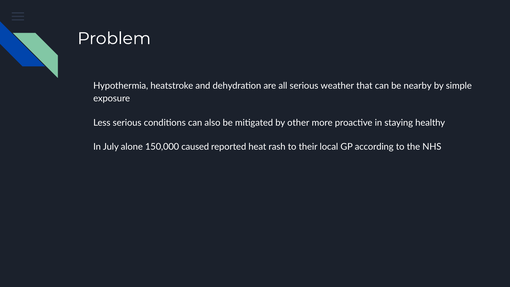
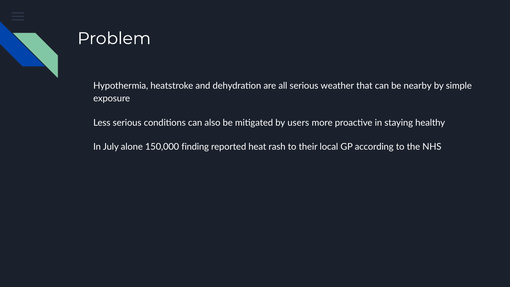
other: other -> users
caused: caused -> finding
